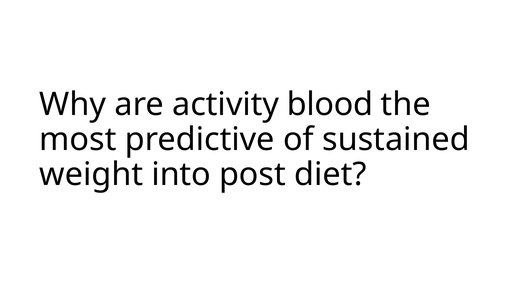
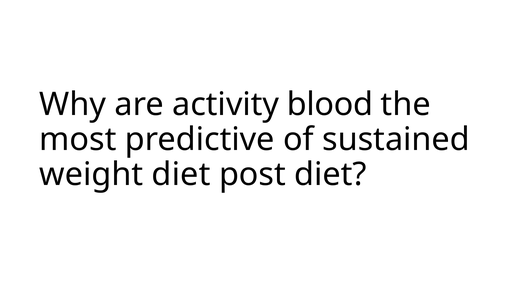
weight into: into -> diet
